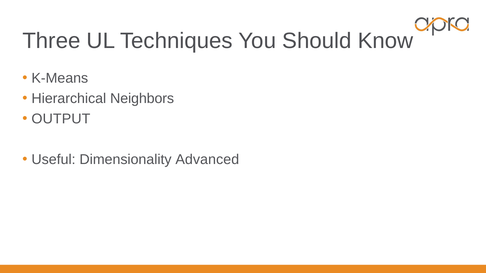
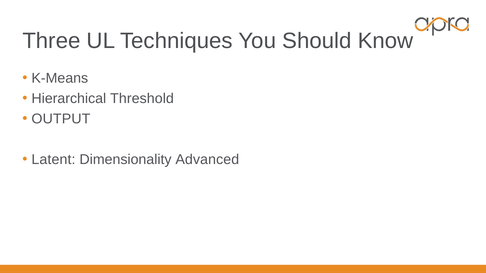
Neighbors: Neighbors -> Threshold
Useful: Useful -> Latent
